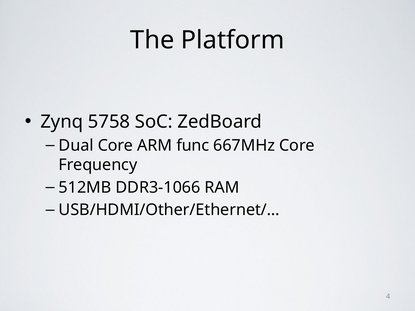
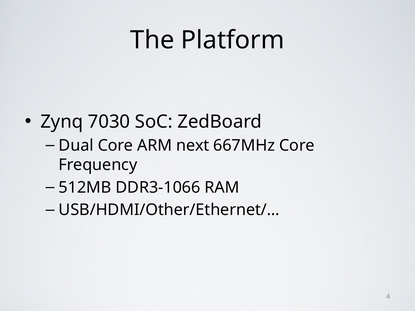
5758: 5758 -> 7030
func: func -> next
